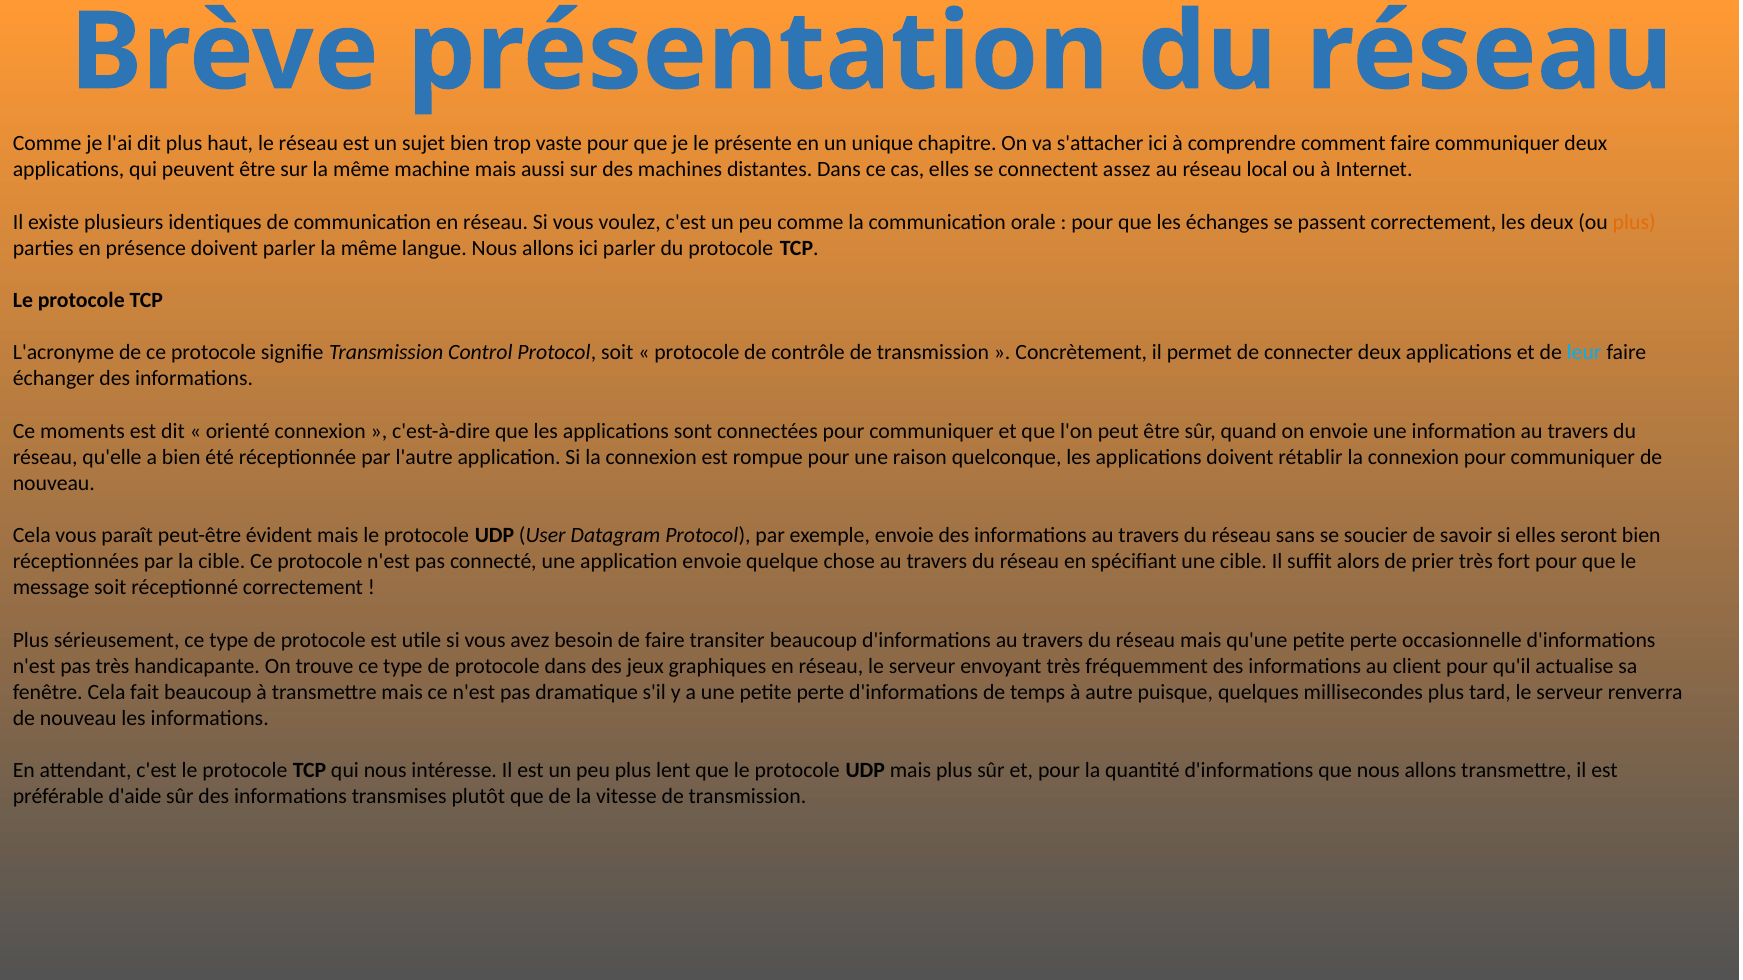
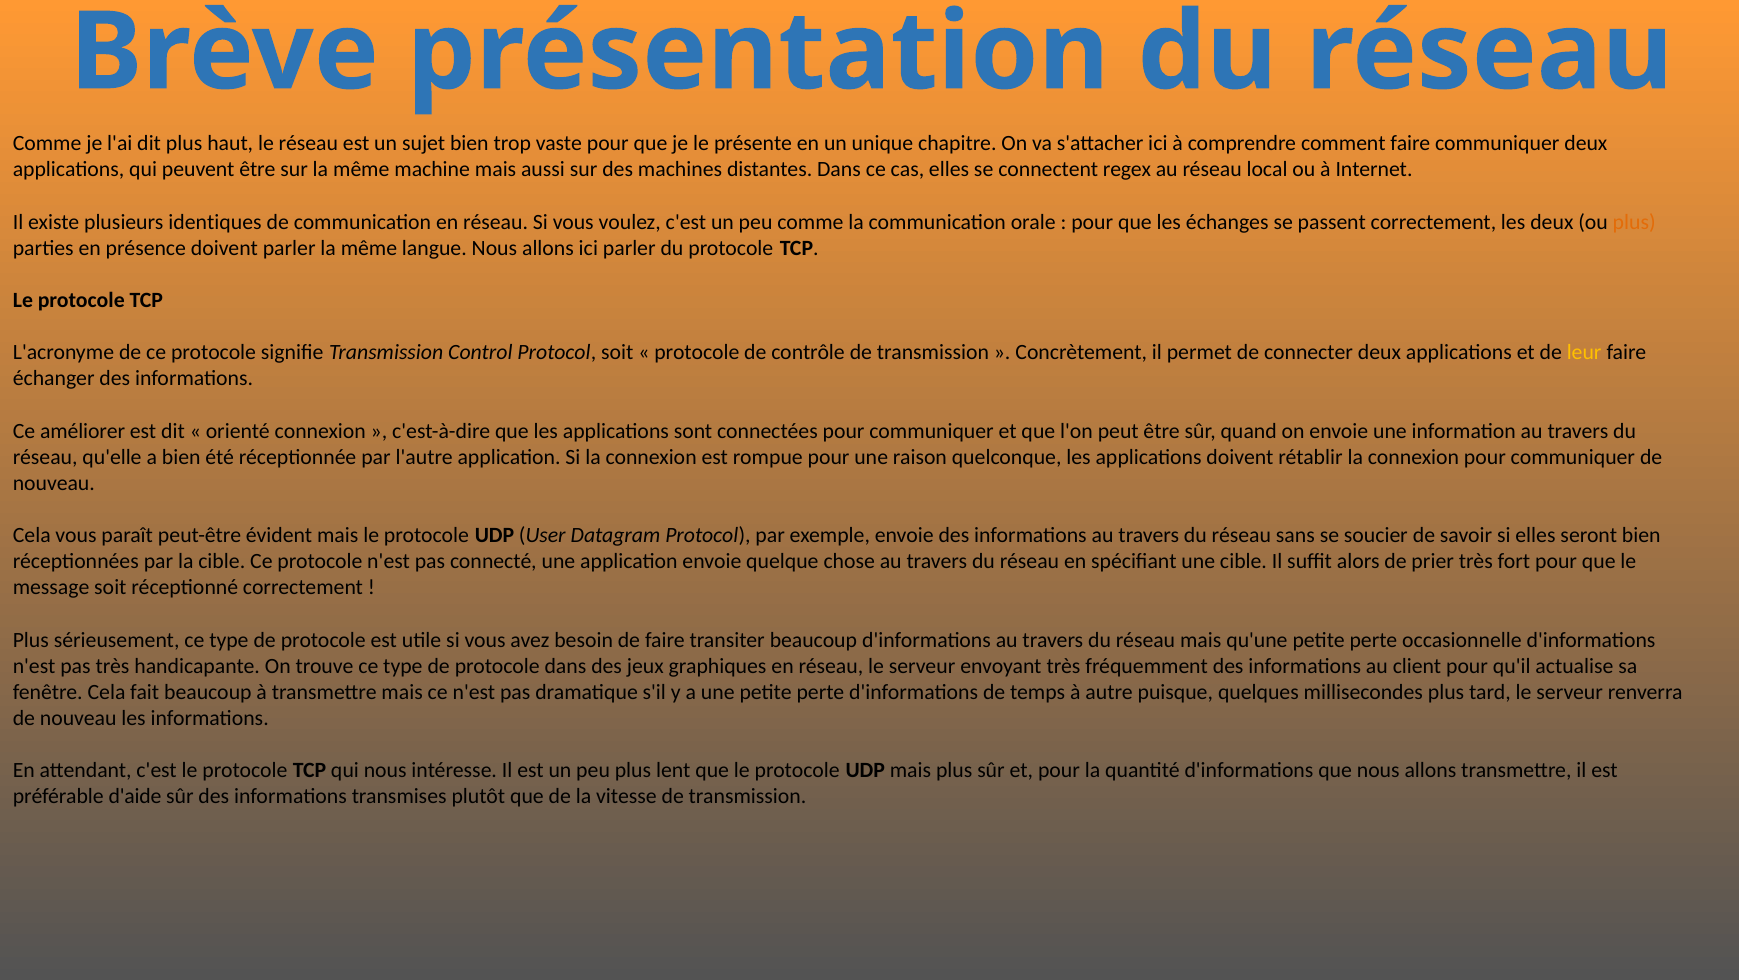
assez: assez -> regex
leur colour: light blue -> yellow
moments: moments -> améliorer
